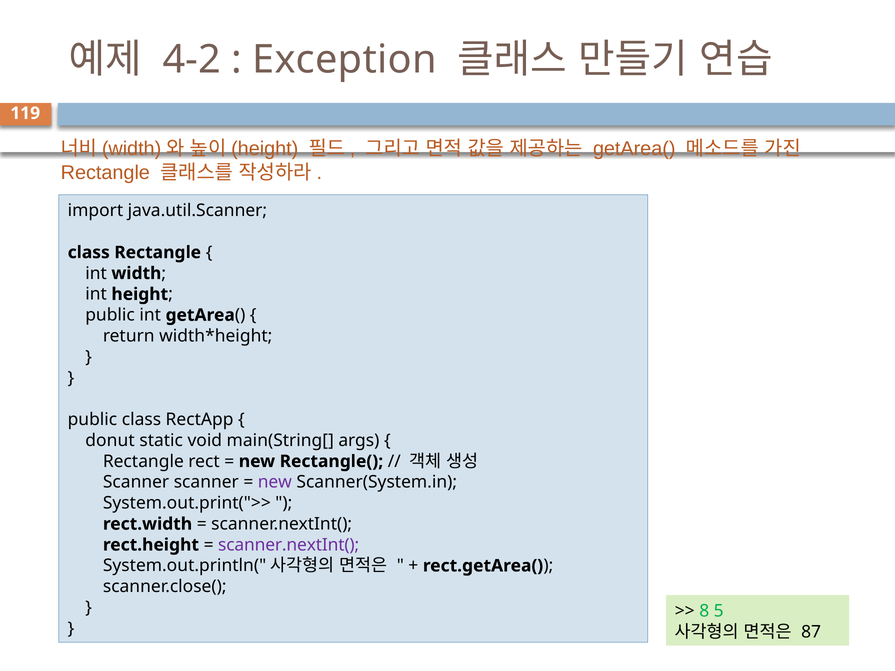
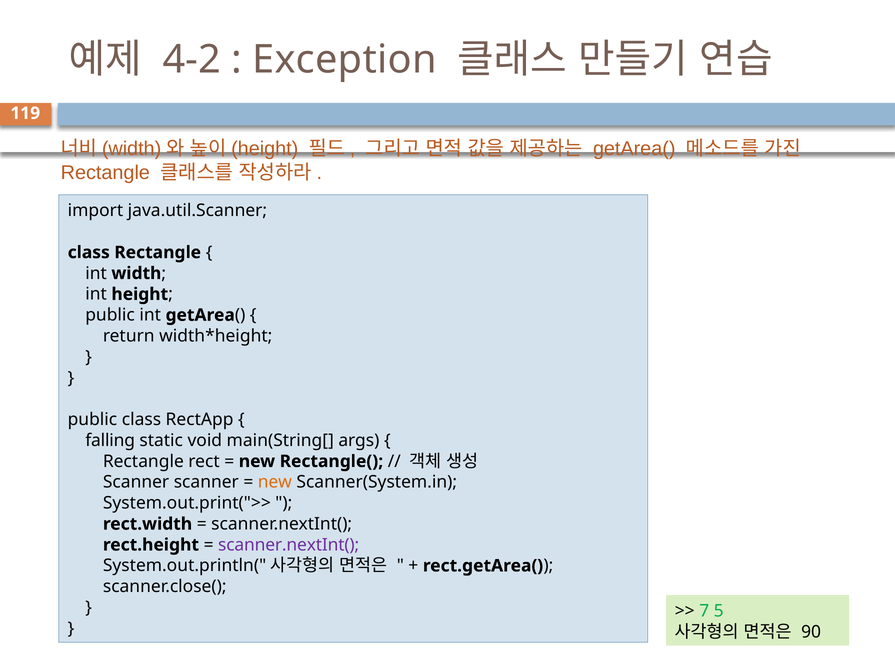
donut: donut -> falling
new at (275, 482) colour: purple -> orange
8: 8 -> 7
87: 87 -> 90
